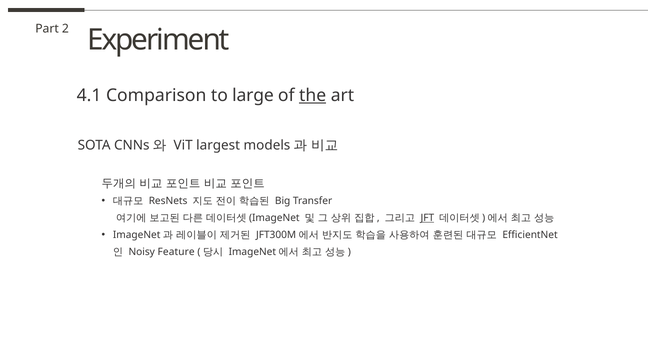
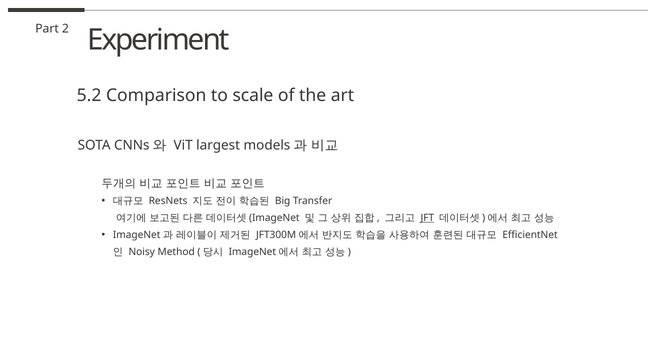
4.1: 4.1 -> 5.2
large: large -> scale
the underline: present -> none
Feature: Feature -> Method
